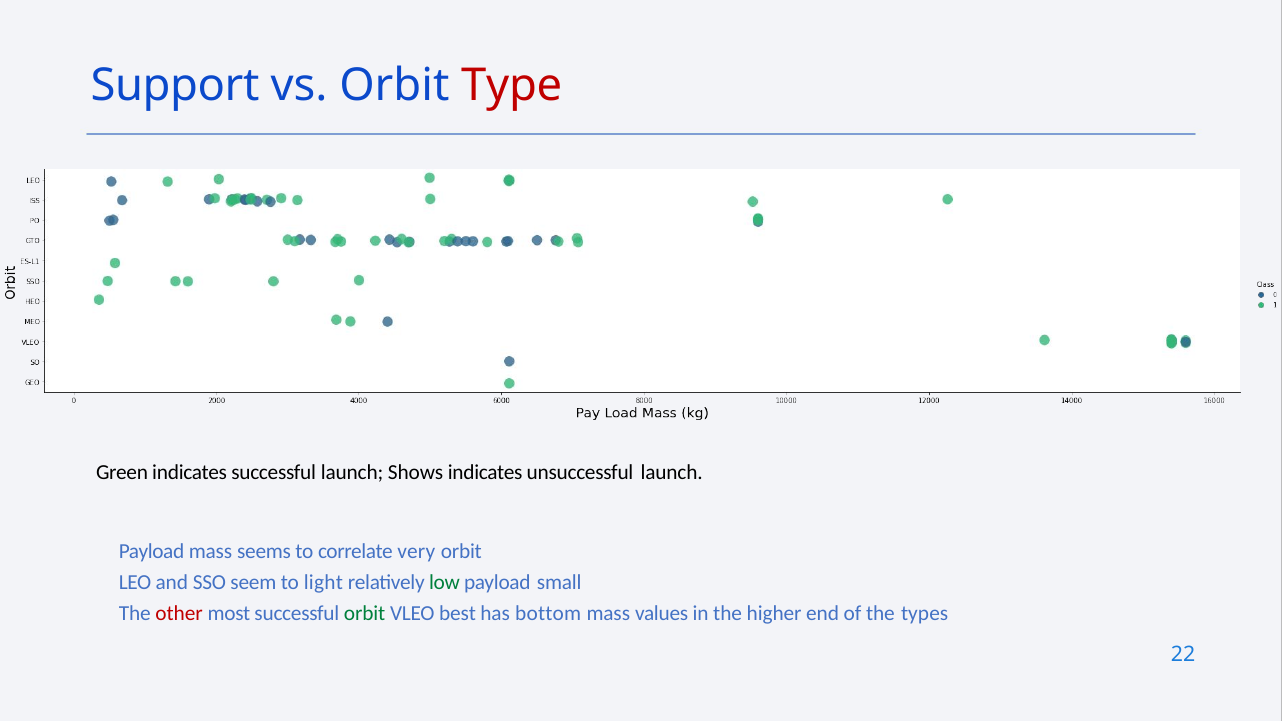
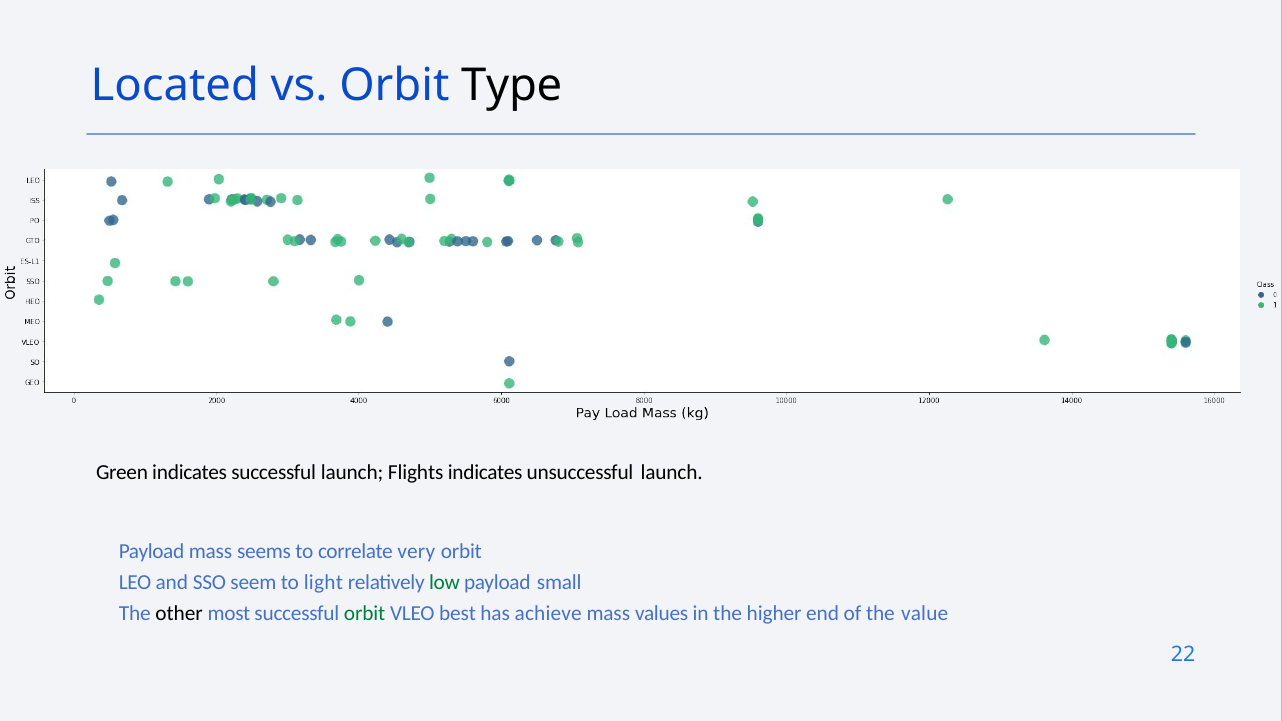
Support: Support -> Located
Type colour: red -> black
Shows: Shows -> Flights
other colour: red -> black
bottom: bottom -> achieve
types: types -> value
